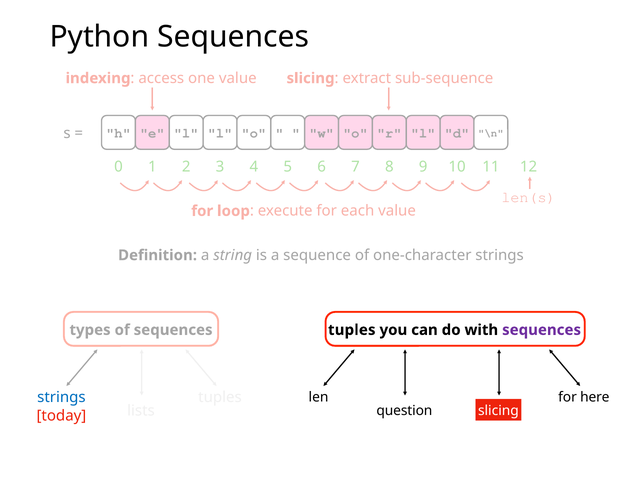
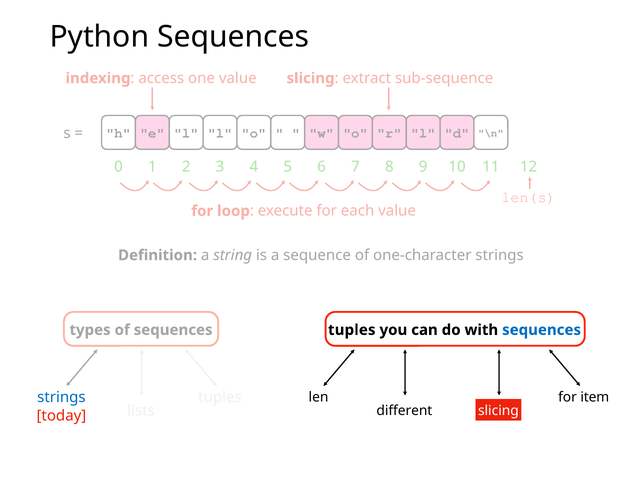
sequences at (542, 330) colour: purple -> blue
here: here -> item
question: question -> different
